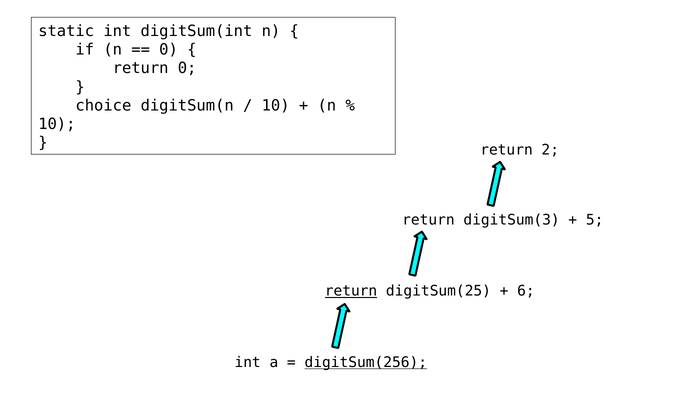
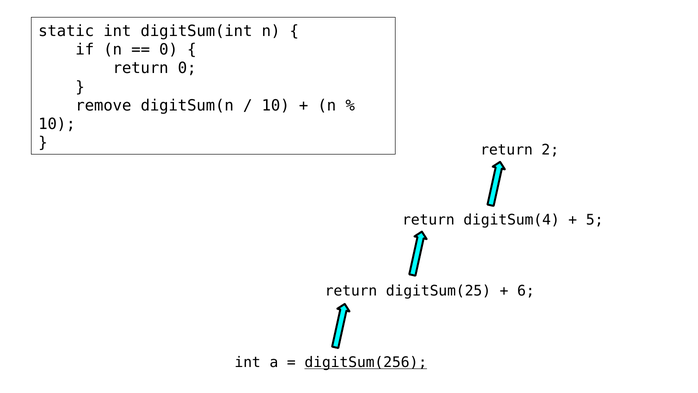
choice: choice -> remove
digitSum(3: digitSum(3 -> digitSum(4
return at (351, 291) underline: present -> none
